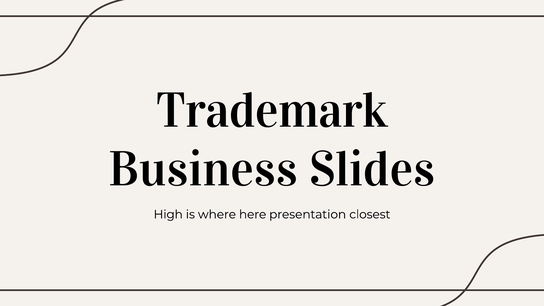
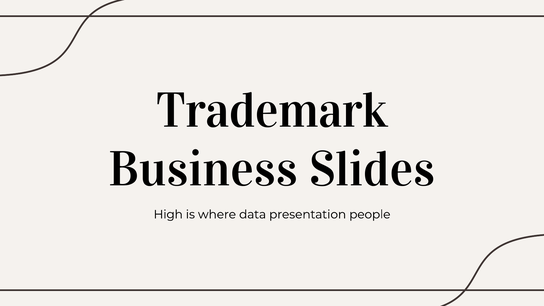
here: here -> data
closest: closest -> people
